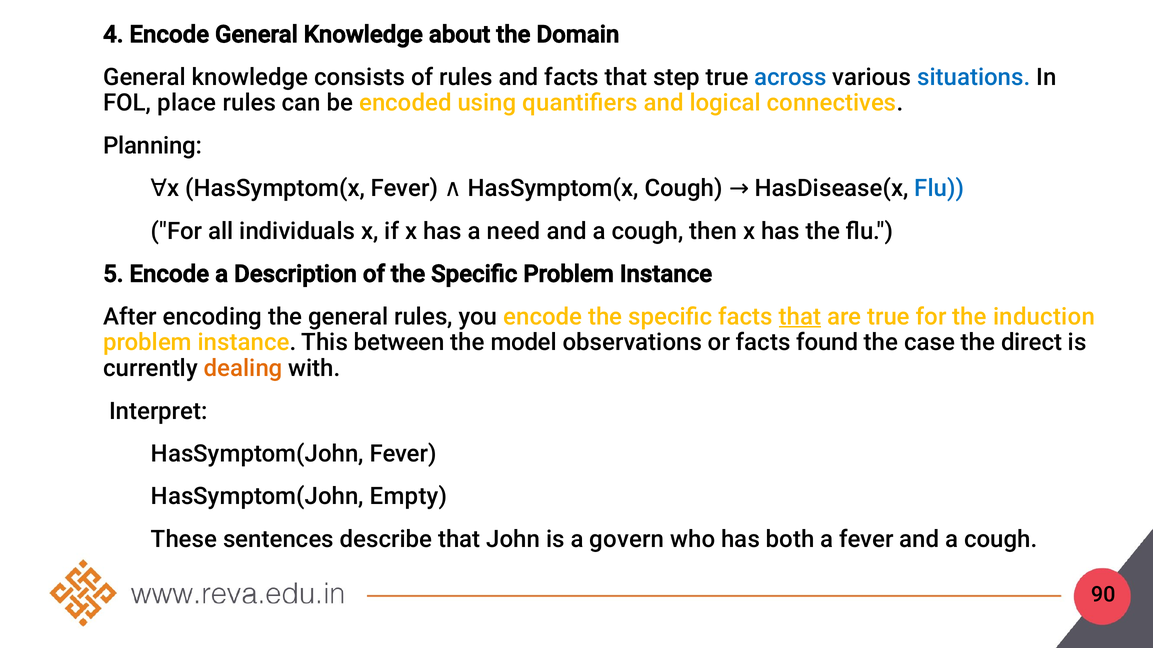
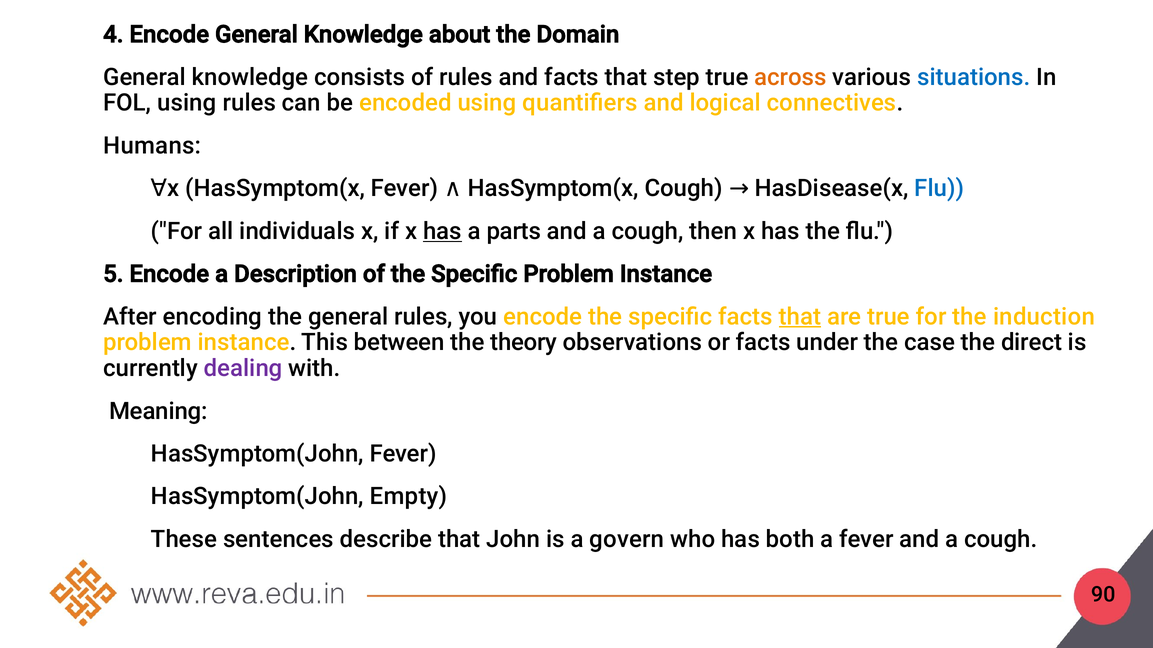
across colour: blue -> orange
FOL place: place -> using
Planning: Planning -> Humans
has at (442, 231) underline: none -> present
need: need -> parts
model: model -> theory
found: found -> under
dealing colour: orange -> purple
Interpret: Interpret -> Meaning
